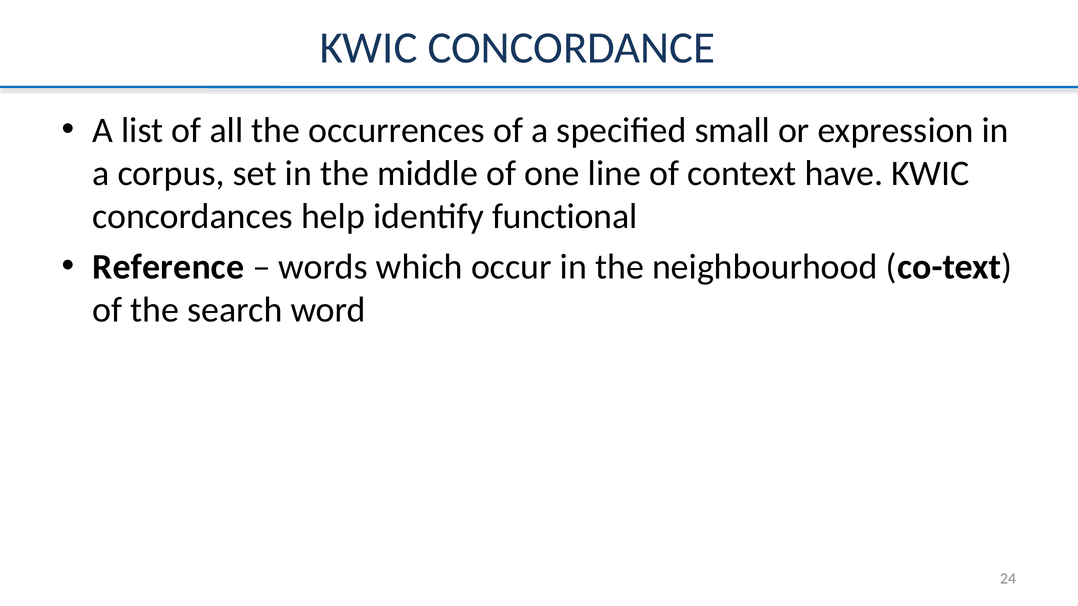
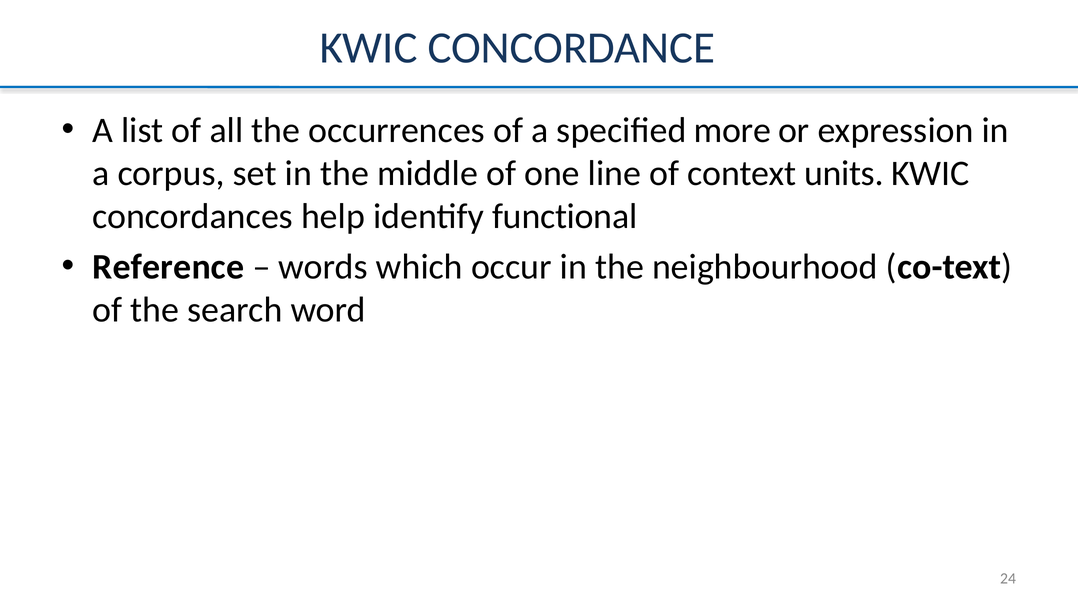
small: small -> more
have: have -> units
